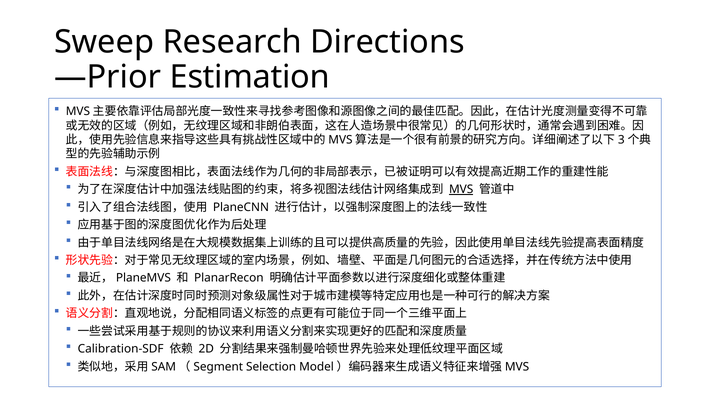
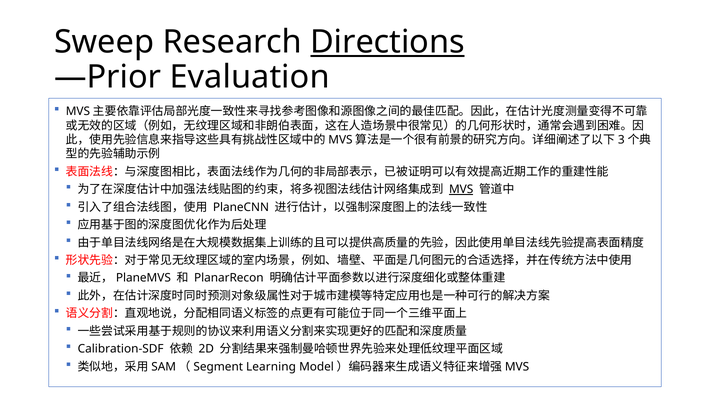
Directions underline: none -> present
Estimation: Estimation -> Evaluation
Selection: Selection -> Learning
